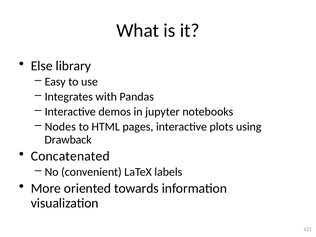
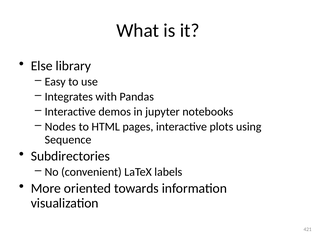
Drawback: Drawback -> Sequence
Concatenated: Concatenated -> Subdirectories
